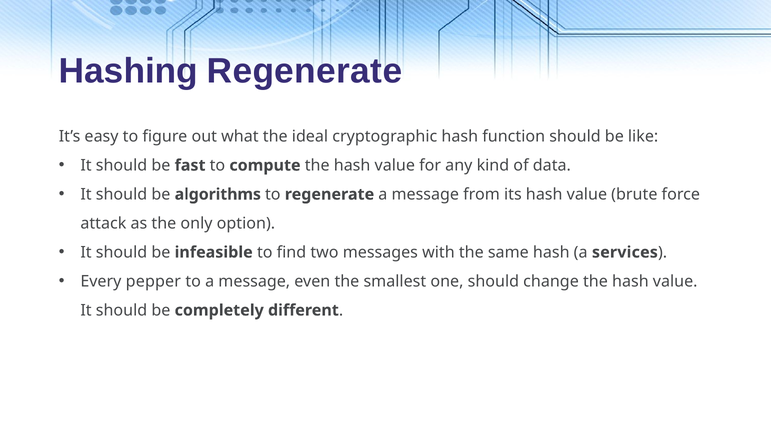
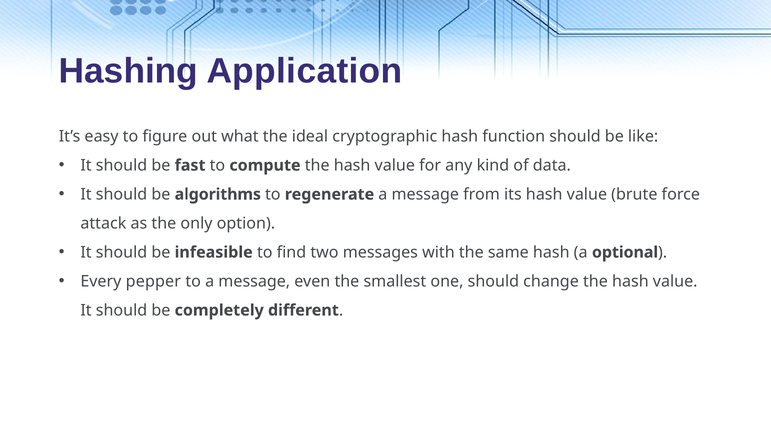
Hashing Regenerate: Regenerate -> Application
services: services -> optional
